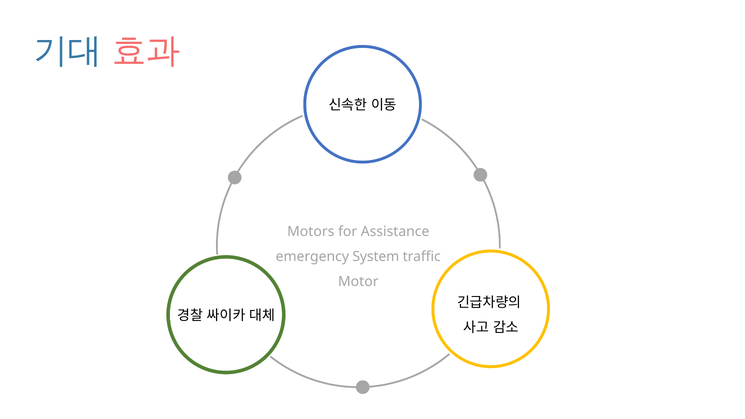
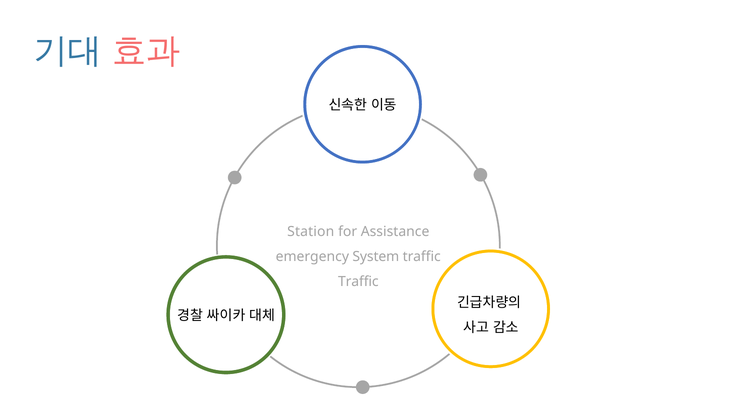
Motors: Motors -> Station
Motor at (358, 282): Motor -> Traffic
